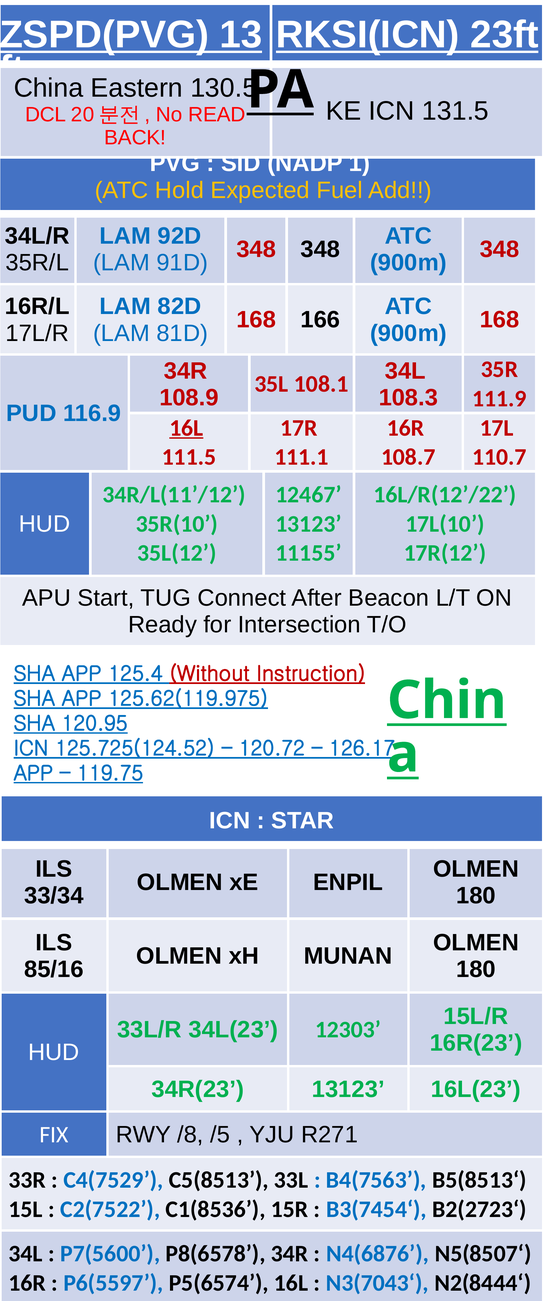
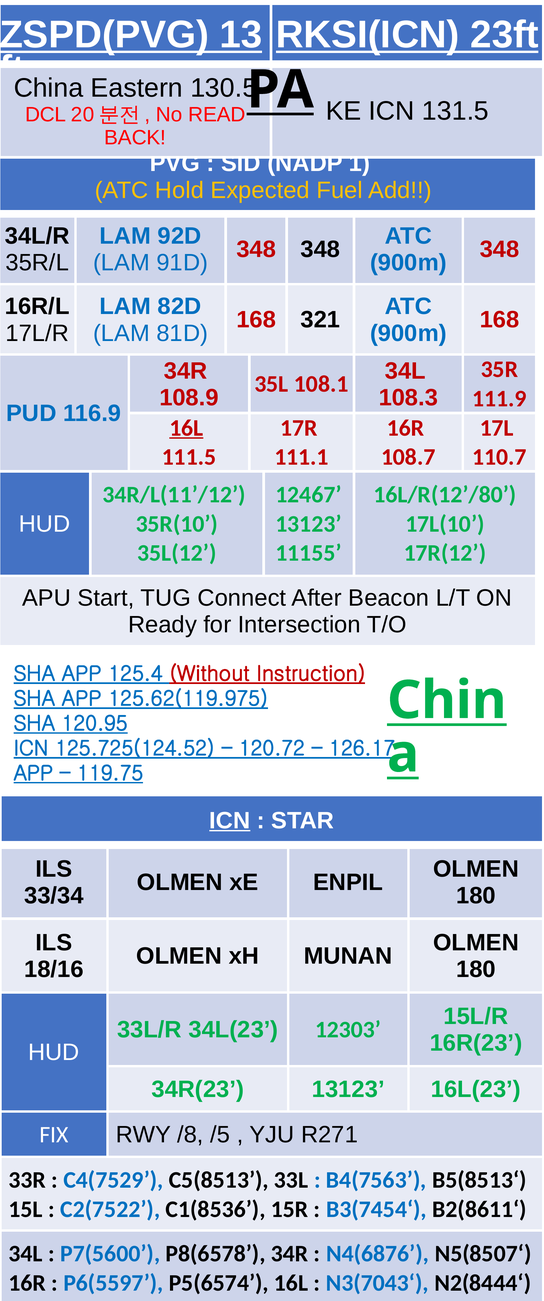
166: 166 -> 321
16L/R(12’/22: 16L/R(12’/22 -> 16L/R(12’/80
ICN at (230, 821) underline: none -> present
85/16: 85/16 -> 18/16
B2(2723‘: B2(2723‘ -> B2(8611‘
